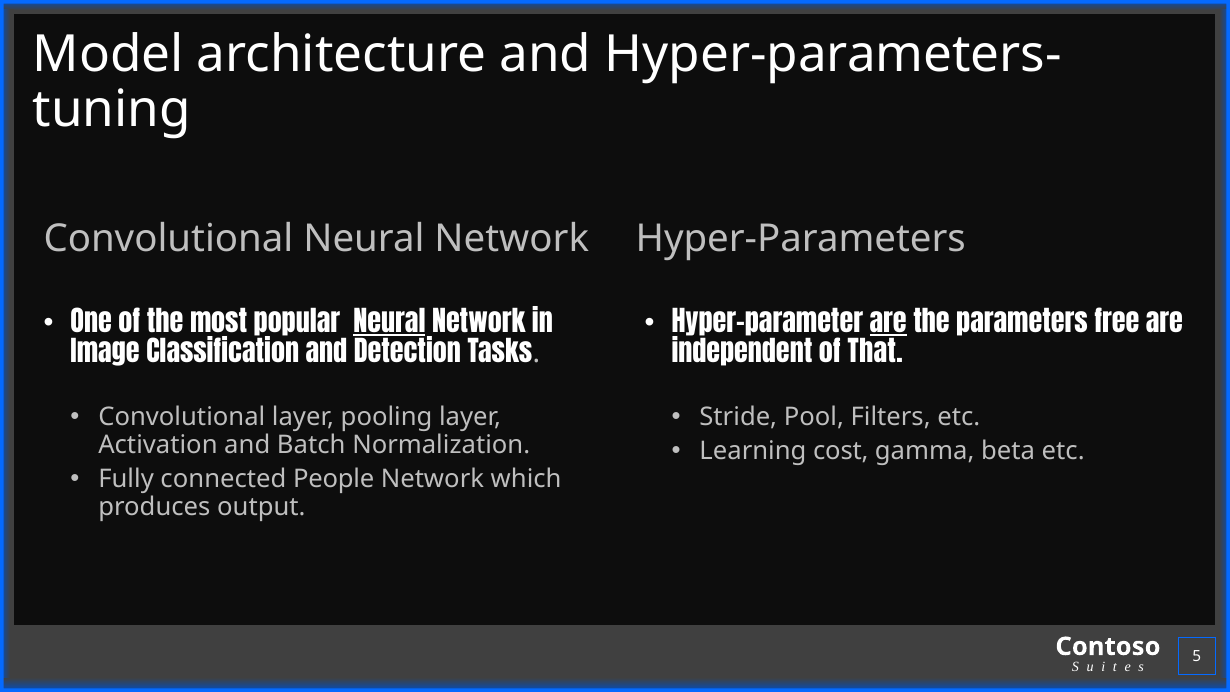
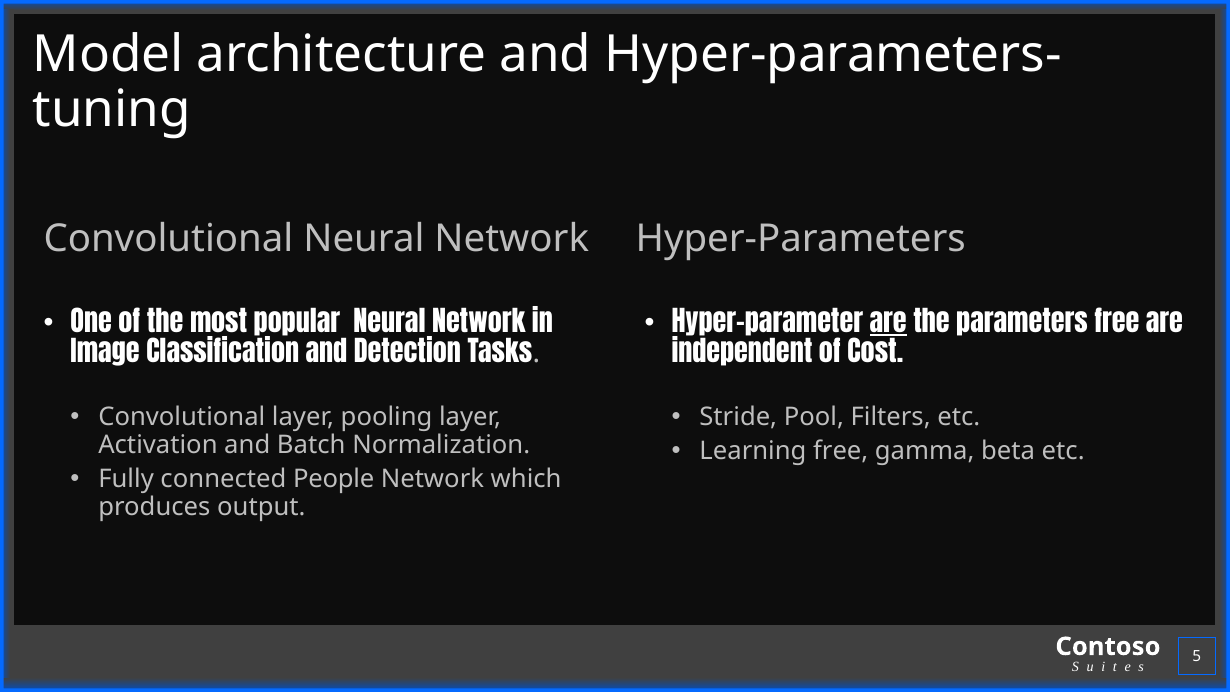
Neural at (389, 323) underline: present -> none
That: That -> Cost
Learning cost: cost -> free
